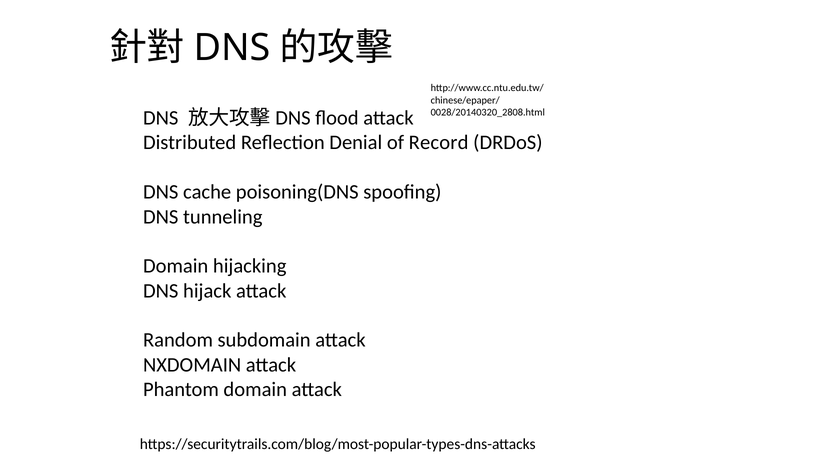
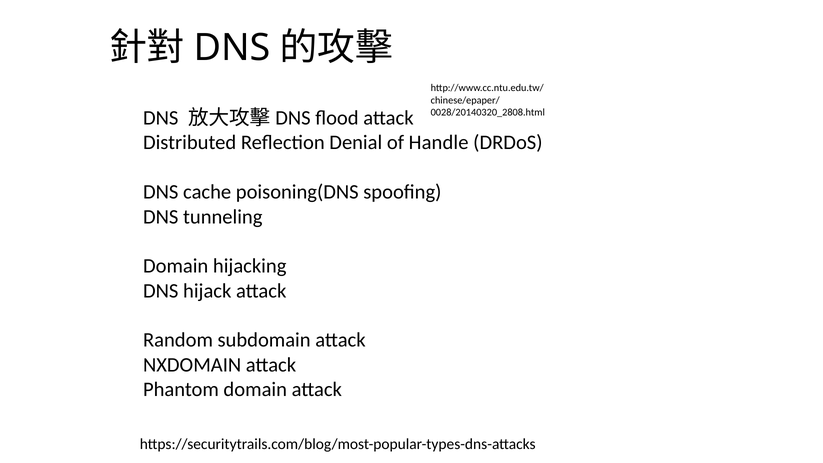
Record: Record -> Handle
